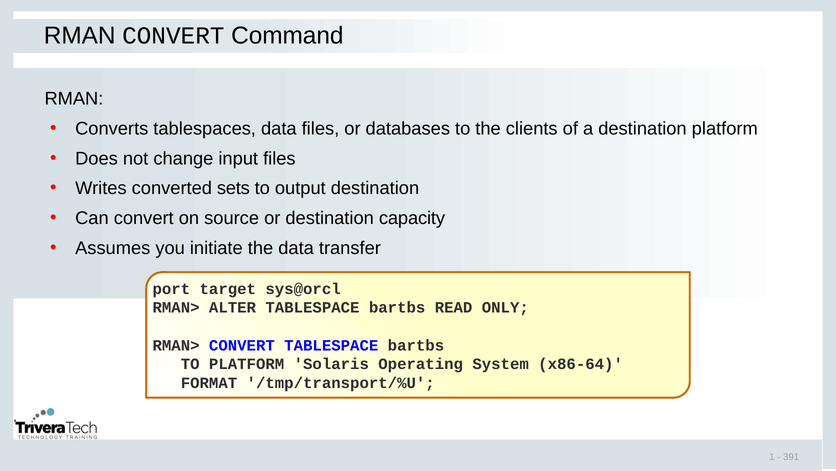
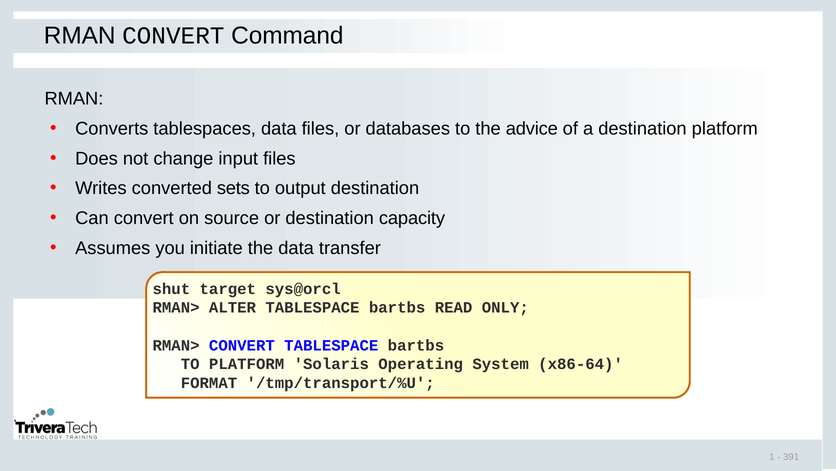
clients: clients -> advice
port: port -> shut
